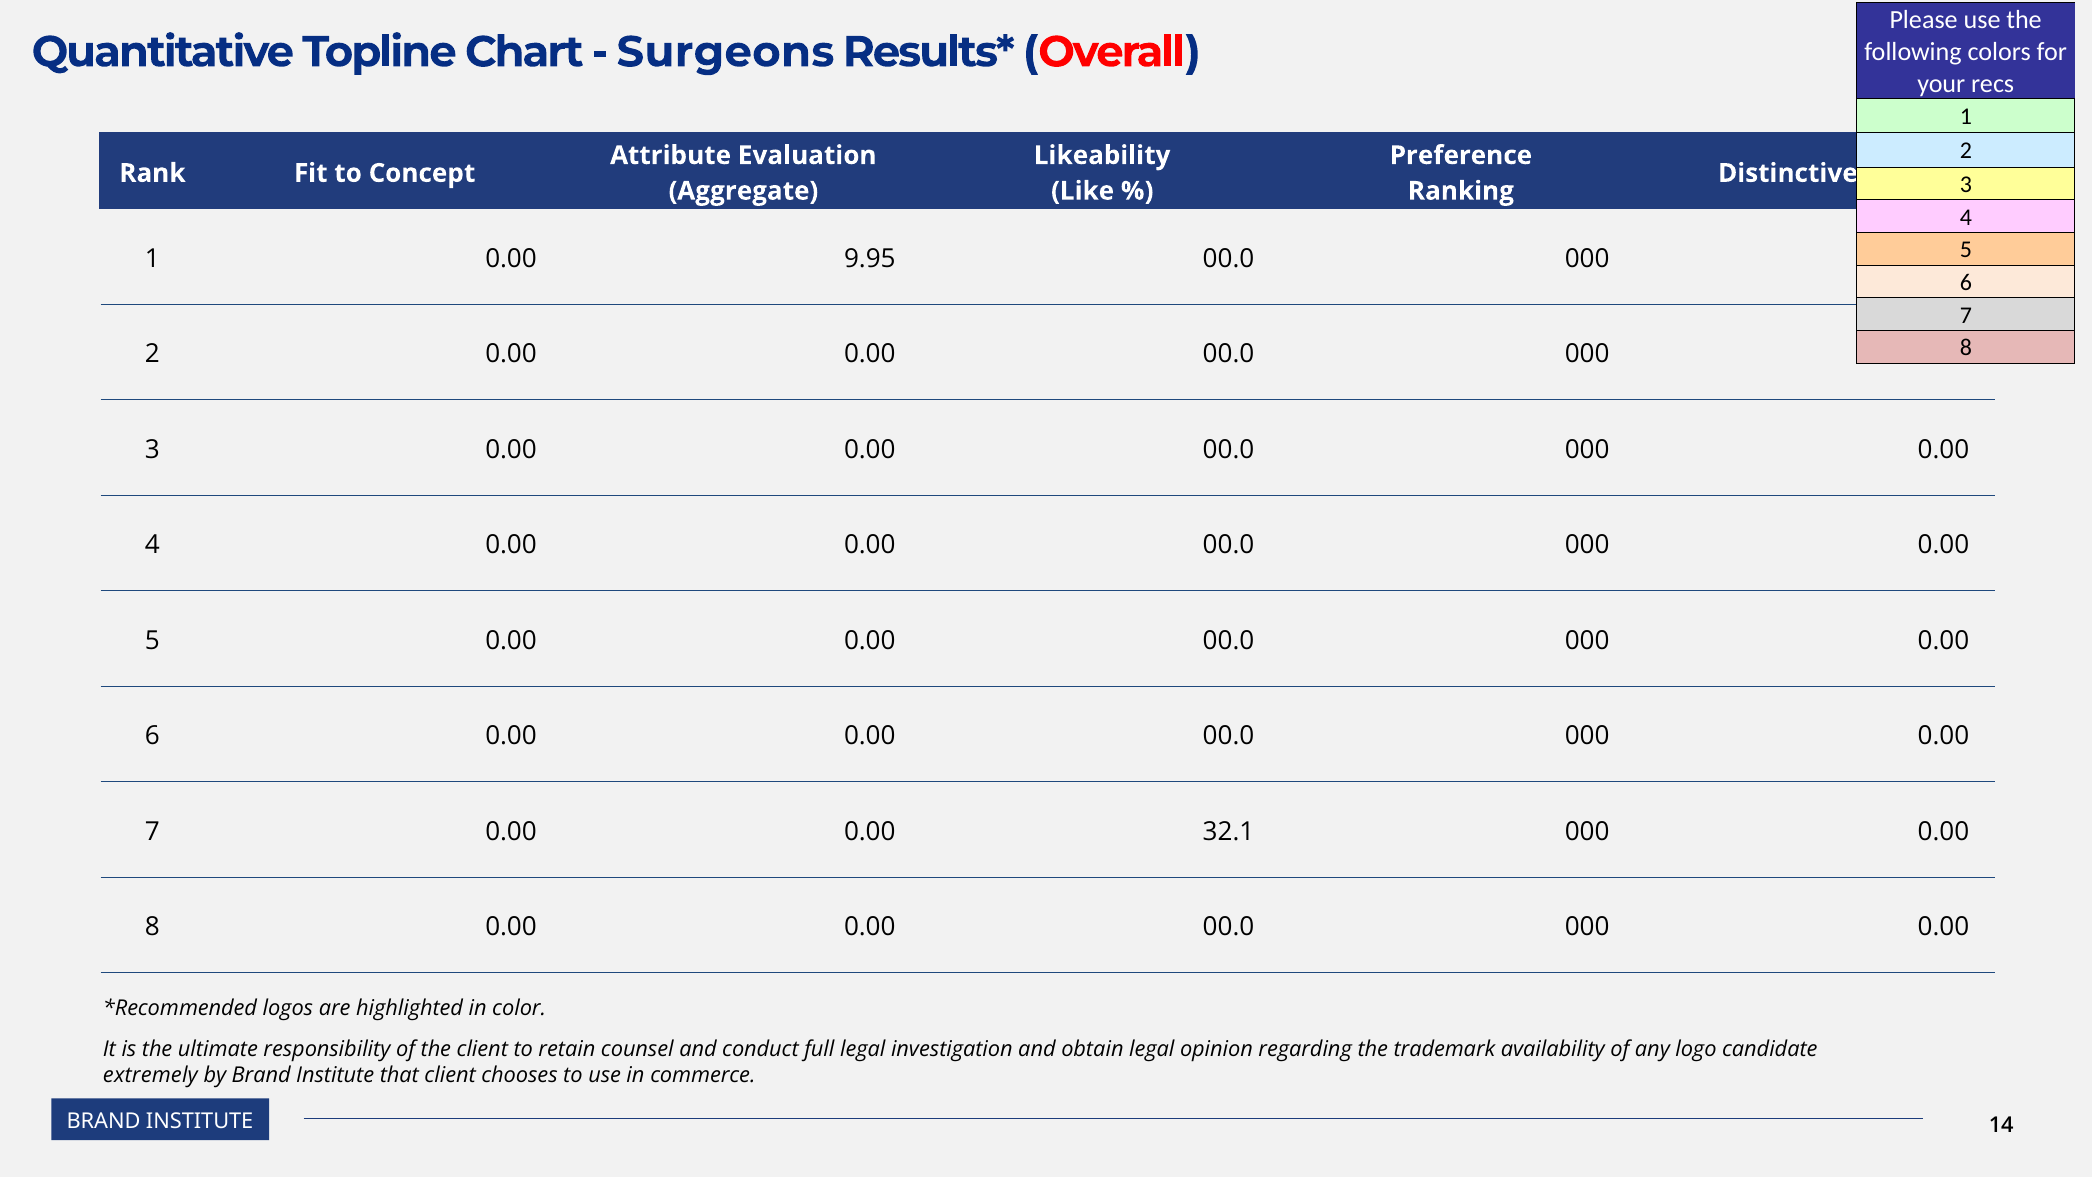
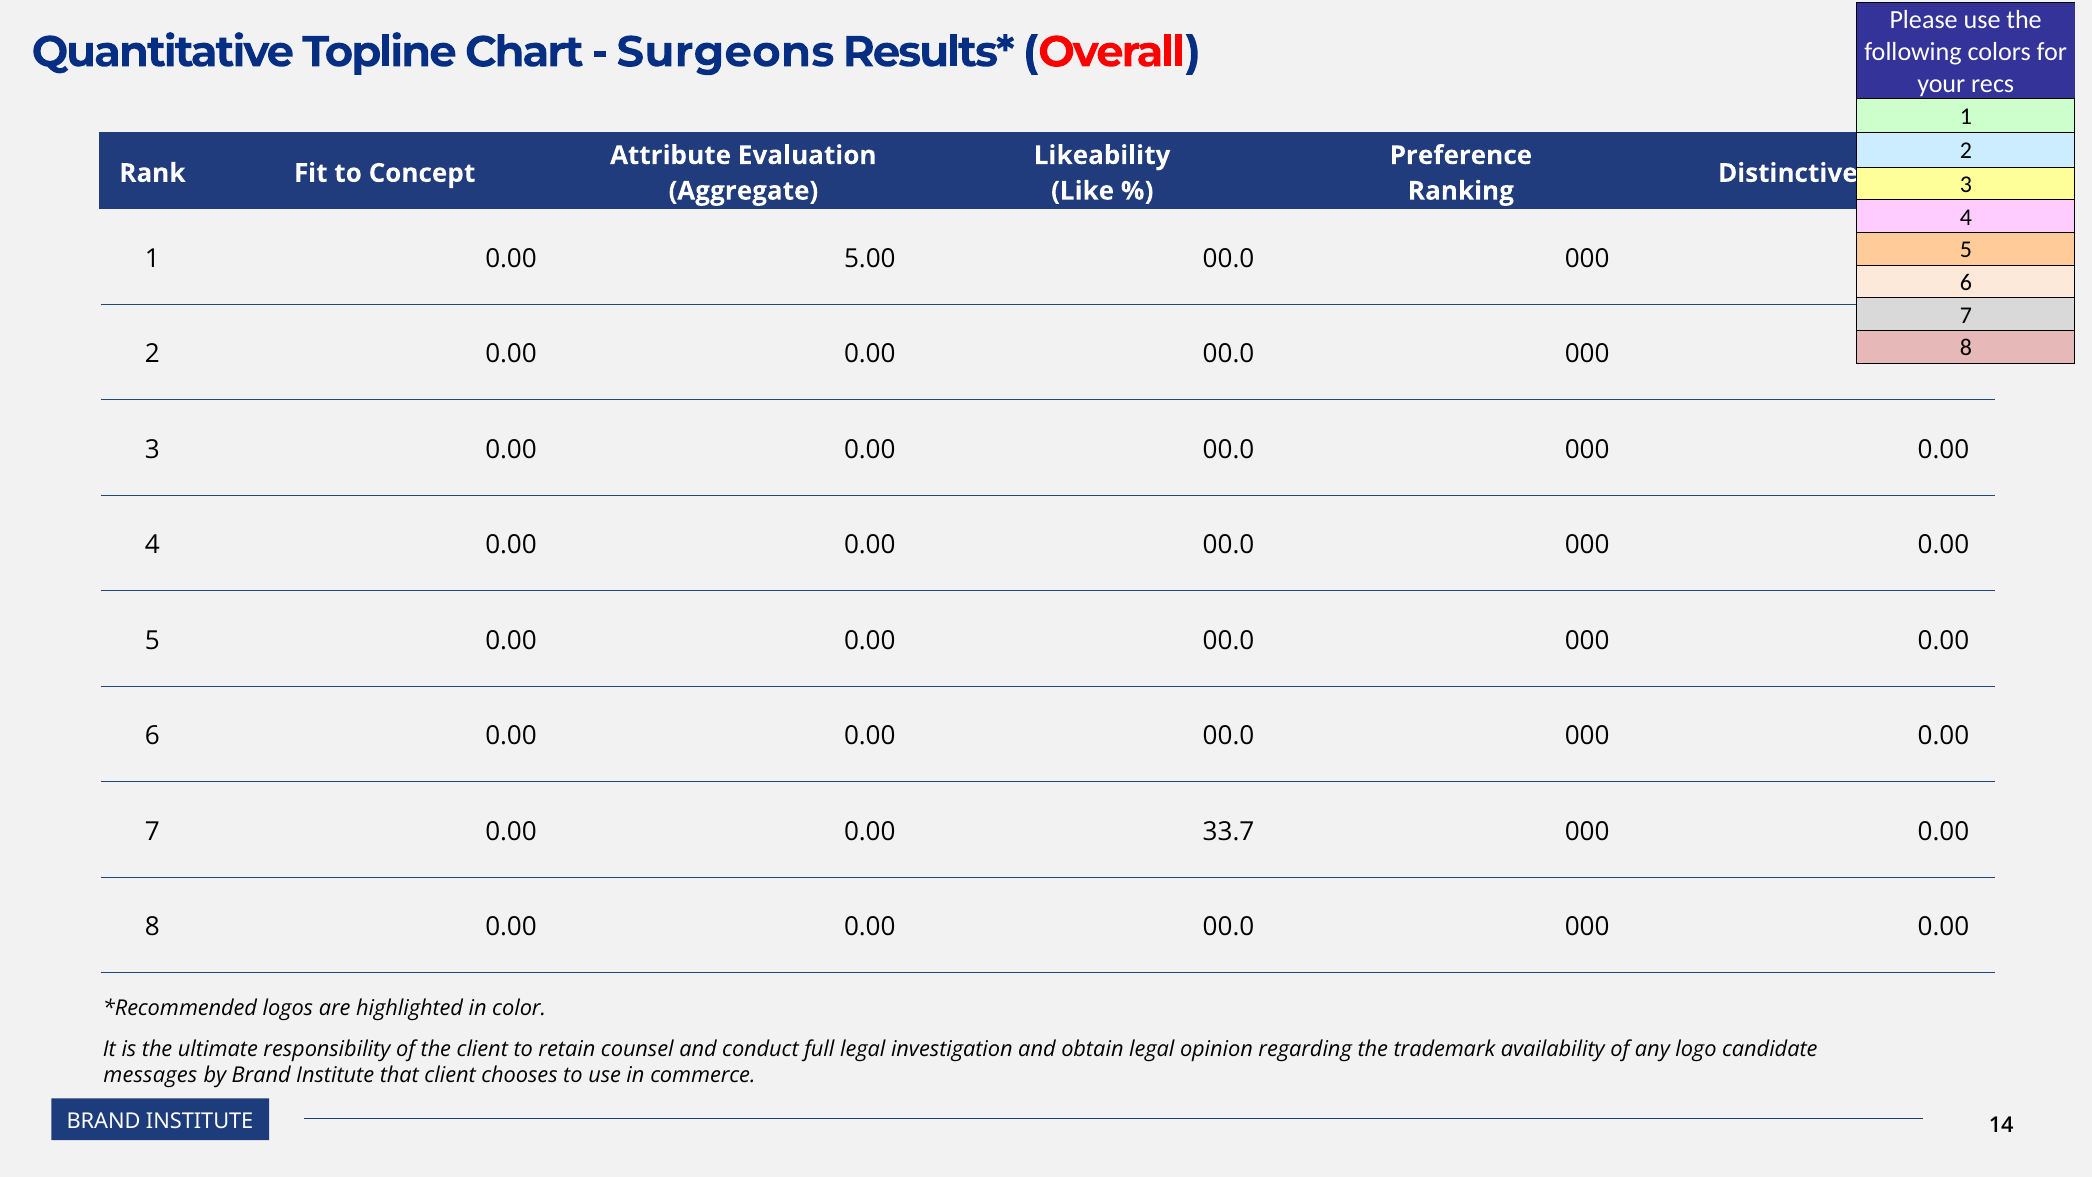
9.95: 9.95 -> 5.00
32.1: 32.1 -> 33.7
extremely: extremely -> messages
